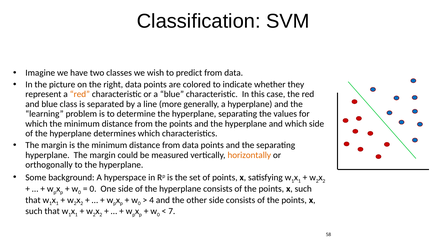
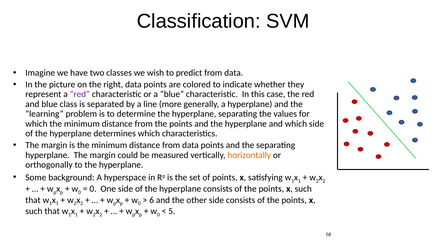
red at (80, 94) colour: orange -> purple
4: 4 -> 6
7: 7 -> 5
